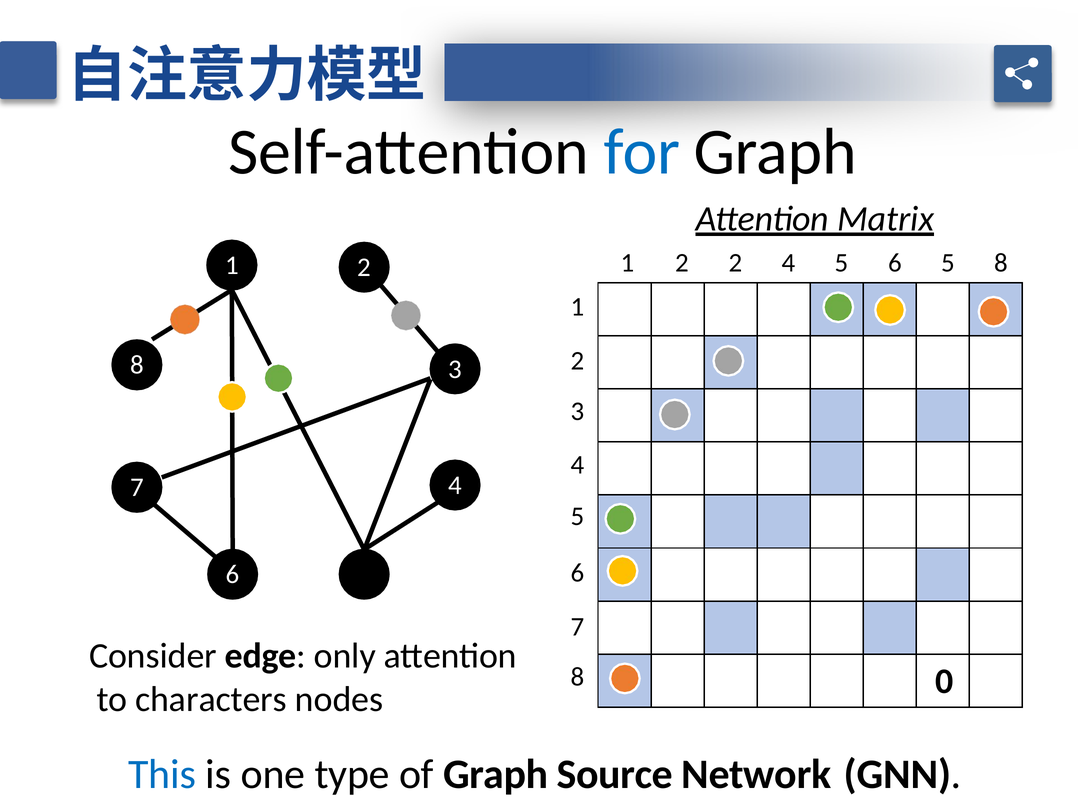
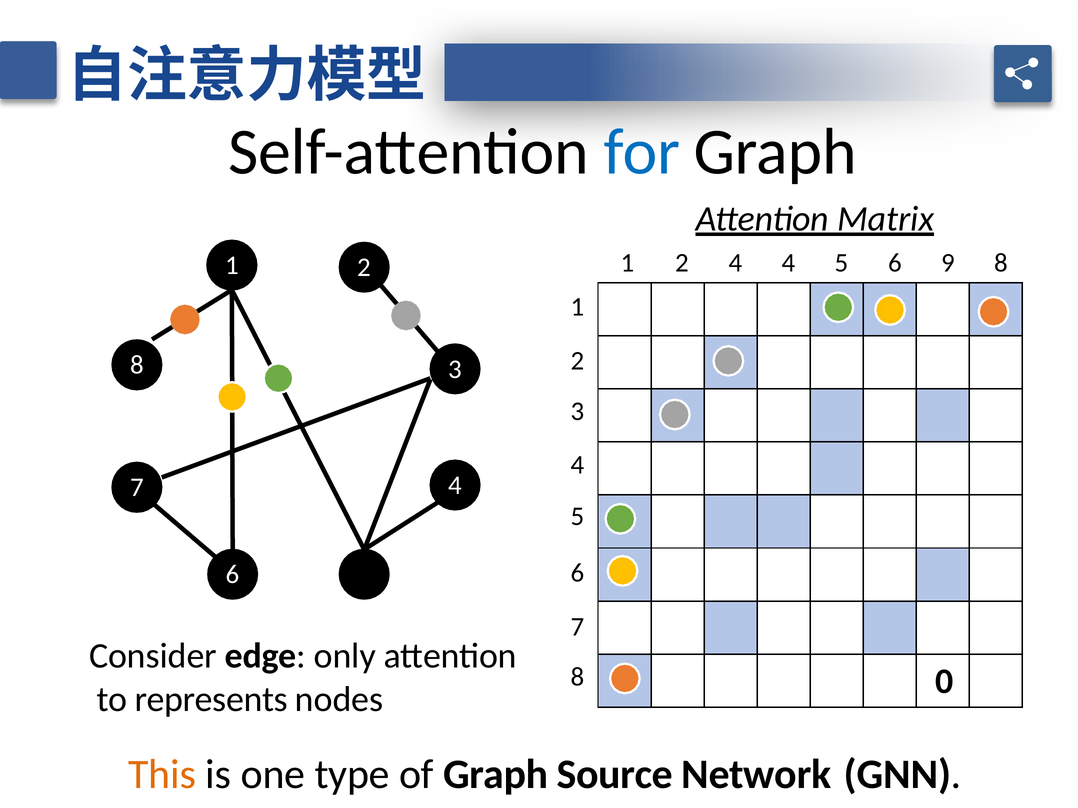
2 2: 2 -> 4
5 6 5: 5 -> 9
characters: characters -> represents
This colour: blue -> orange
